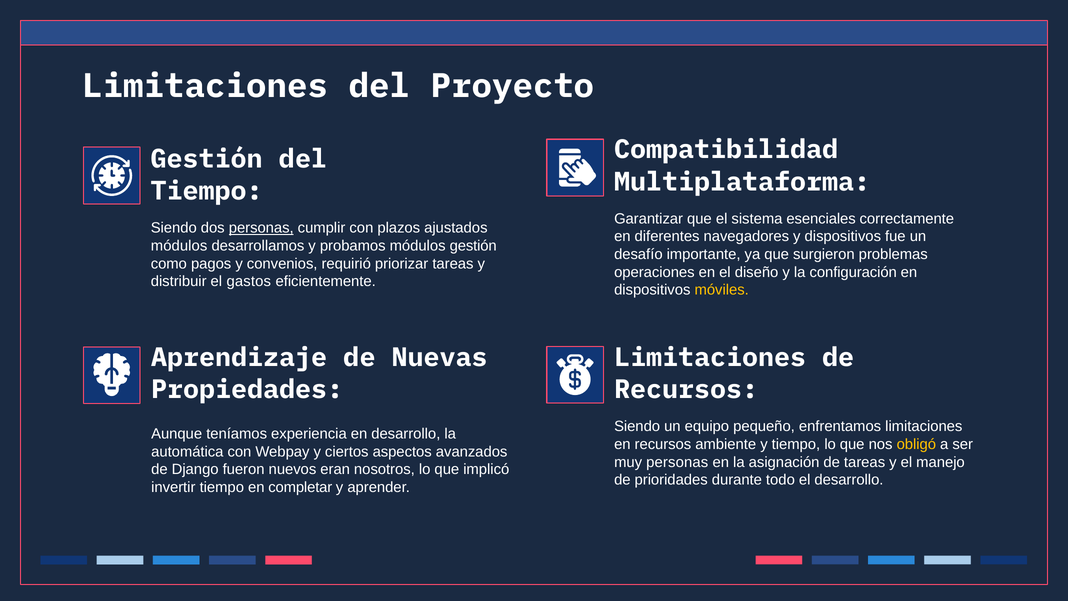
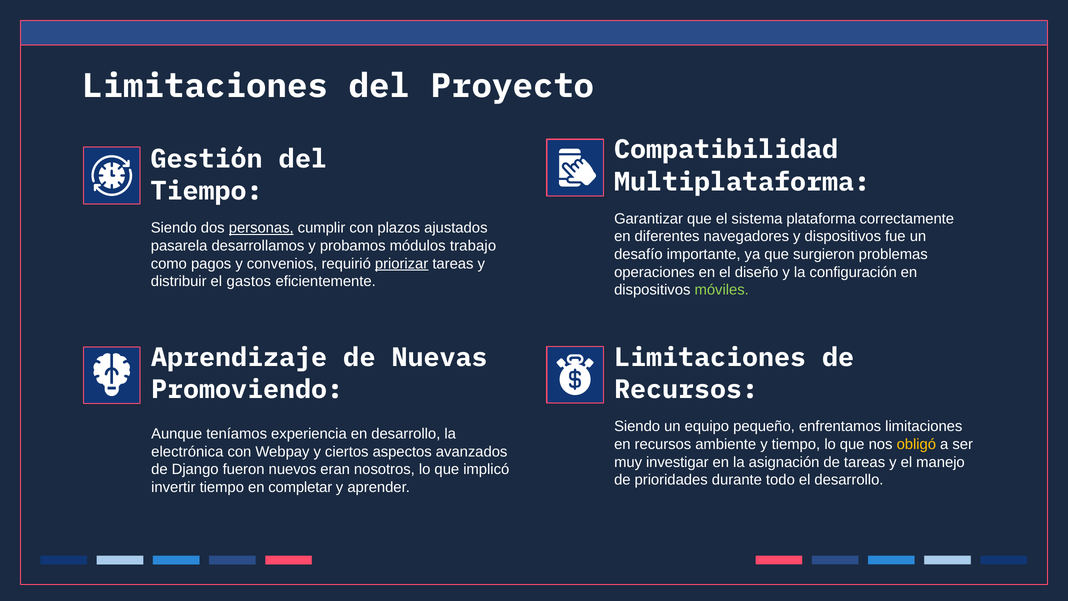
esenciales: esenciales -> plataforma
módulos at (179, 246): módulos -> pasarela
módulos gestión: gestión -> trabajo
priorizar underline: none -> present
móviles colour: yellow -> light green
Propiedades: Propiedades -> Promoviendo
automática: automática -> electrónica
muy personas: personas -> investigar
